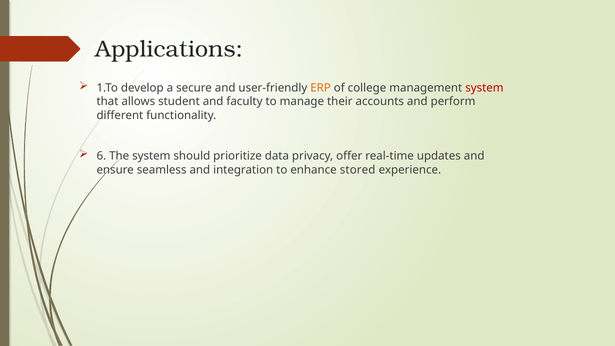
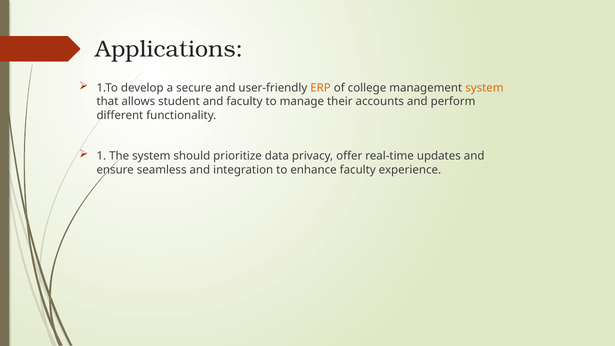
system at (484, 88) colour: red -> orange
6: 6 -> 1
enhance stored: stored -> faculty
